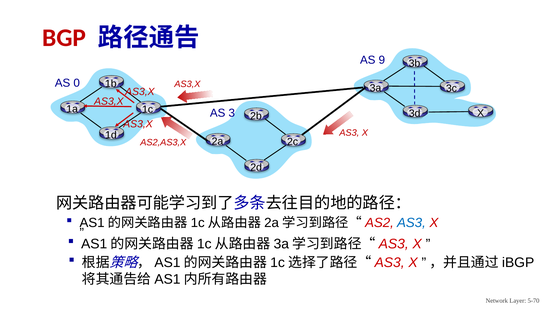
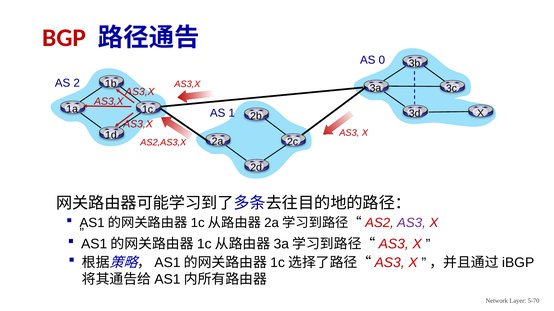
9: 9 -> 0
0: 0 -> 2
3: 3 -> 1
AS3 at (411, 223) colour: blue -> purple
